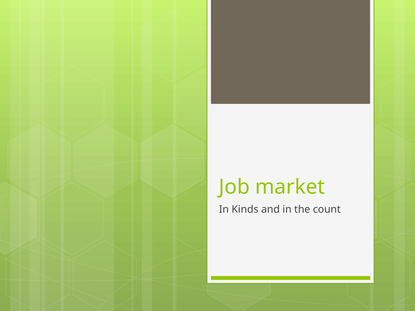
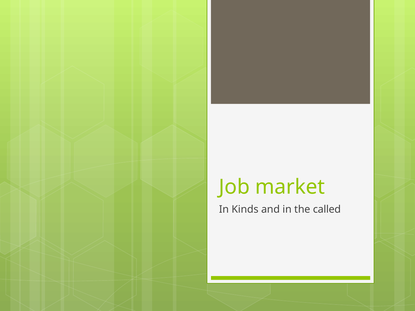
count: count -> called
